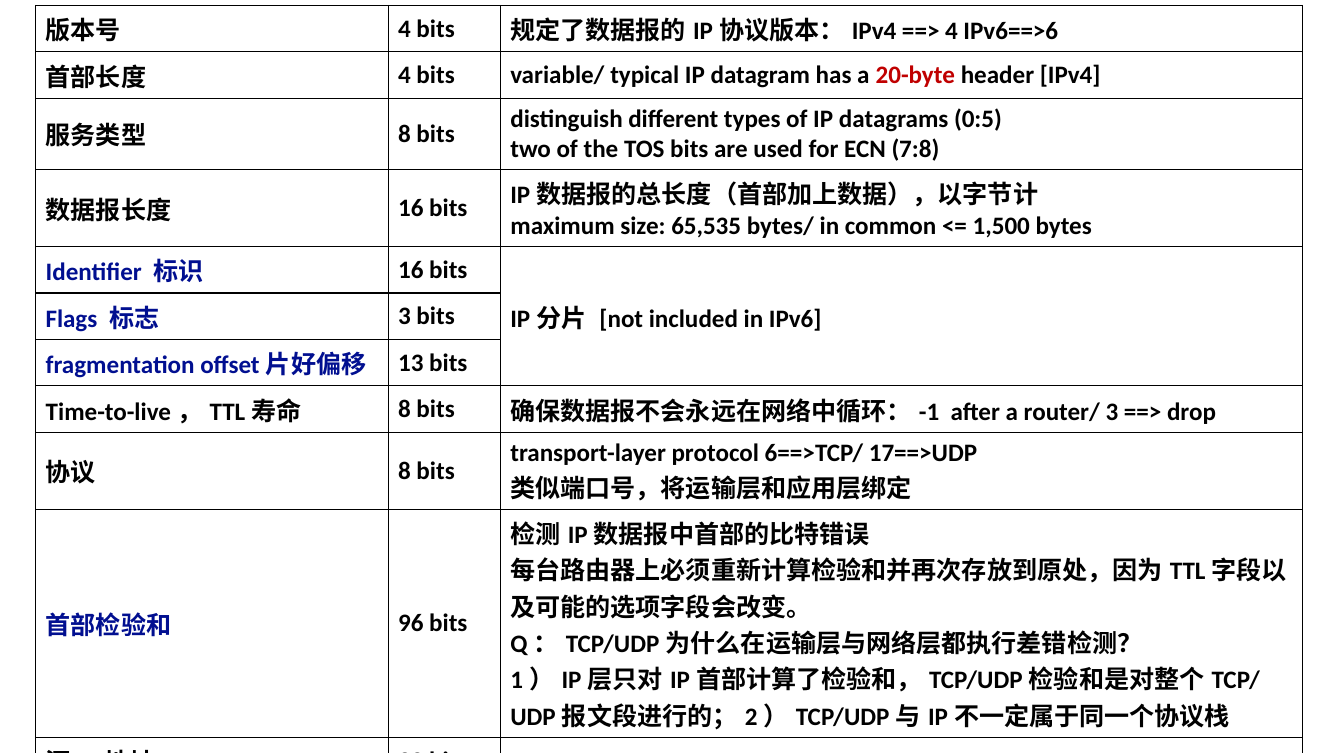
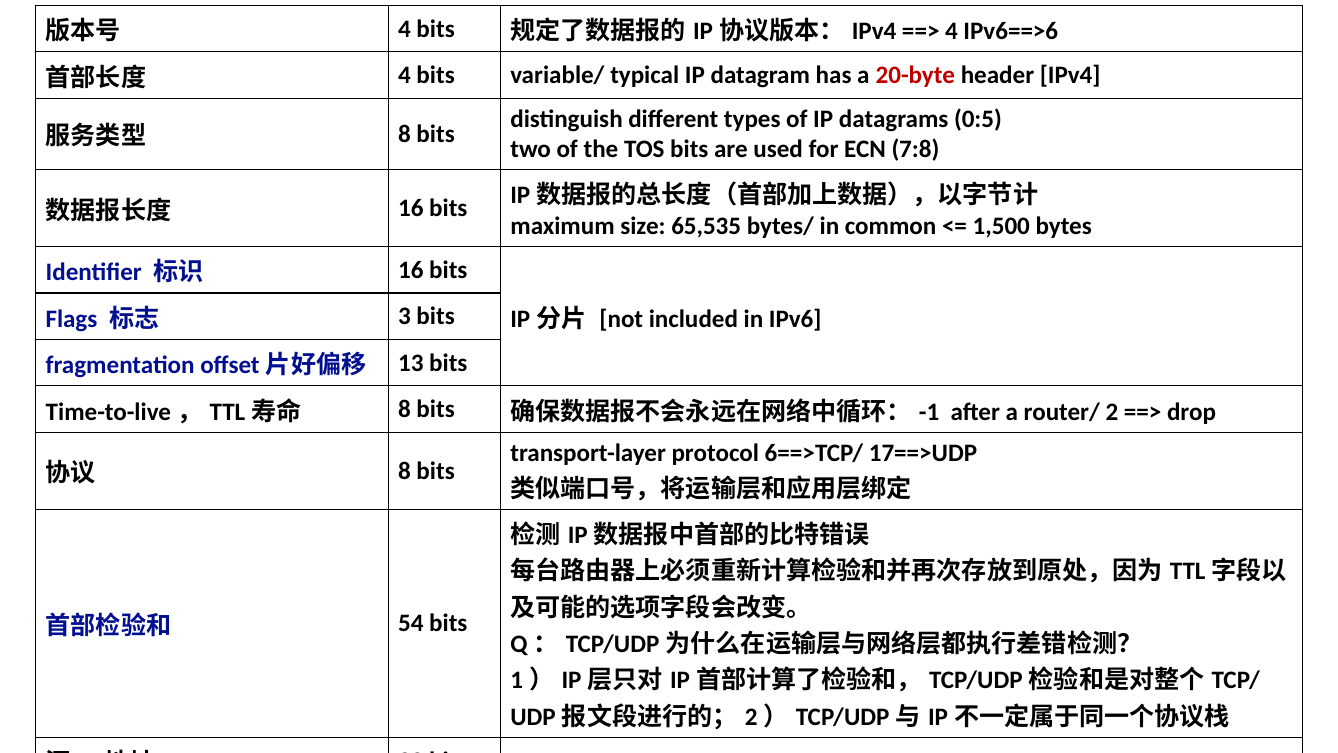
router/ 3: 3 -> 2
96: 96 -> 54
